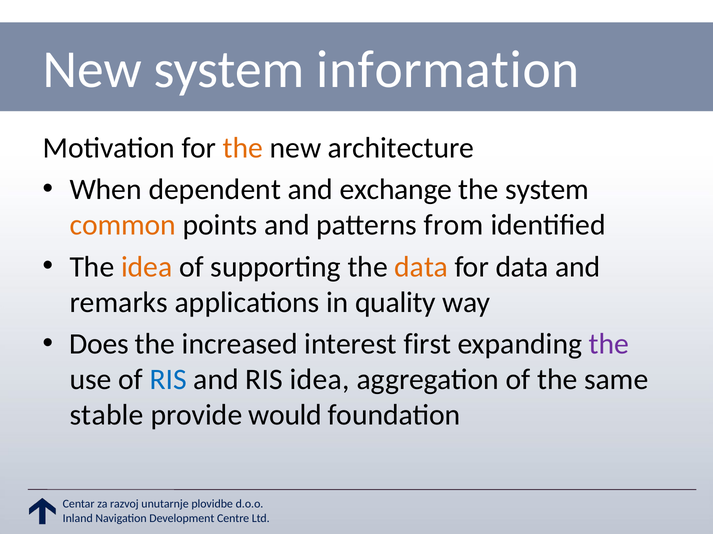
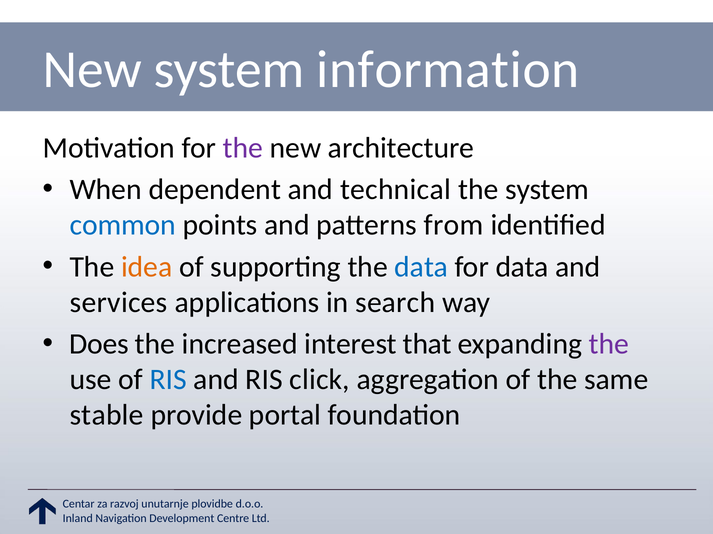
the at (243, 148) colour: orange -> purple
exchange: exchange -> technical
common colour: orange -> blue
data at (421, 267) colour: orange -> blue
remarks: remarks -> services
quality: quality -> search
first: first -> that
RIS idea: idea -> click
would: would -> portal
